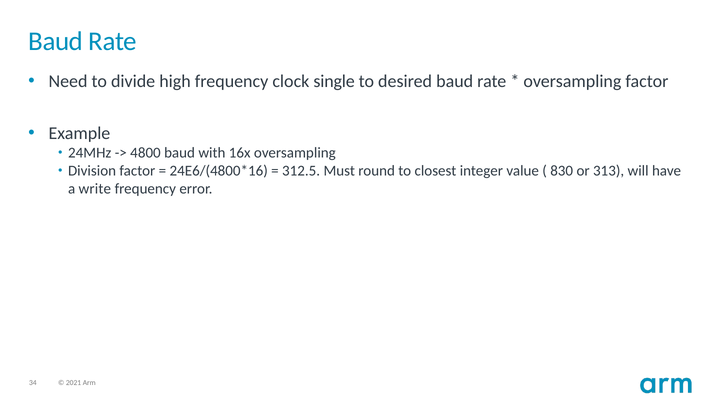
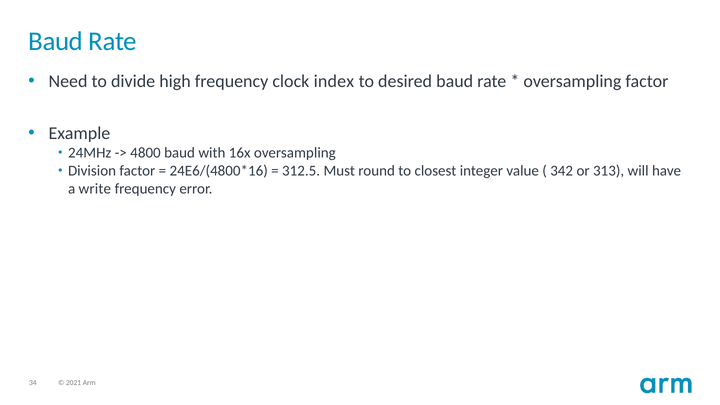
single: single -> index
830: 830 -> 342
